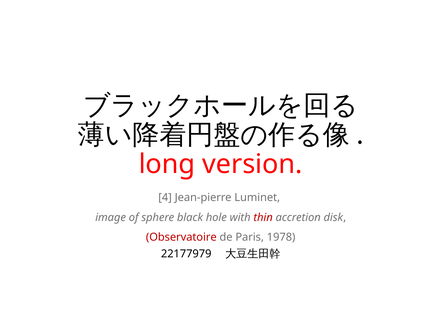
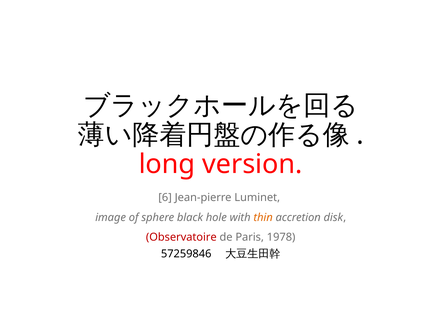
4: 4 -> 6
thin colour: red -> orange
22177979: 22177979 -> 57259846
